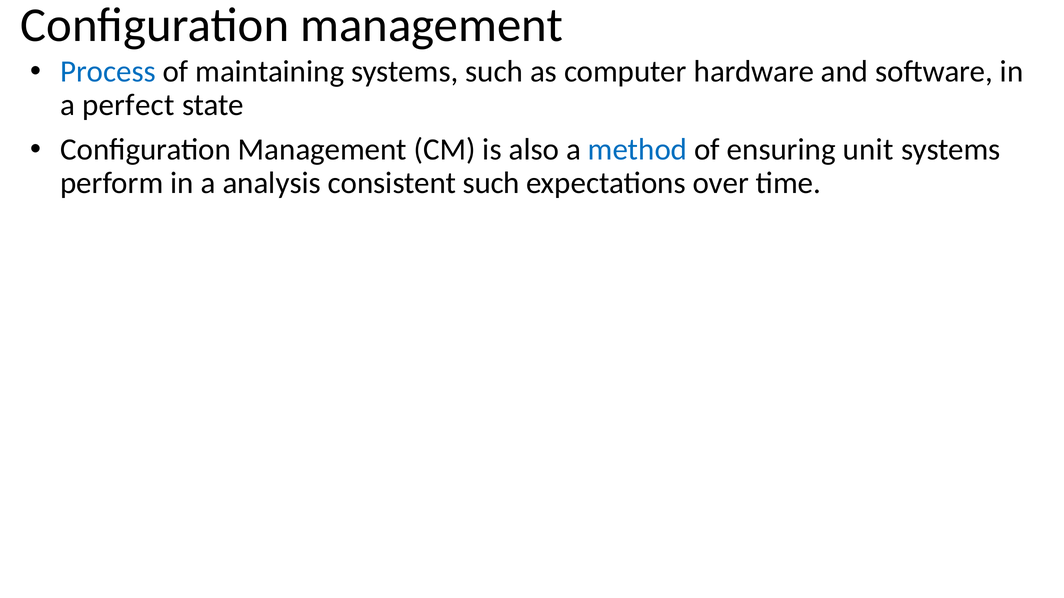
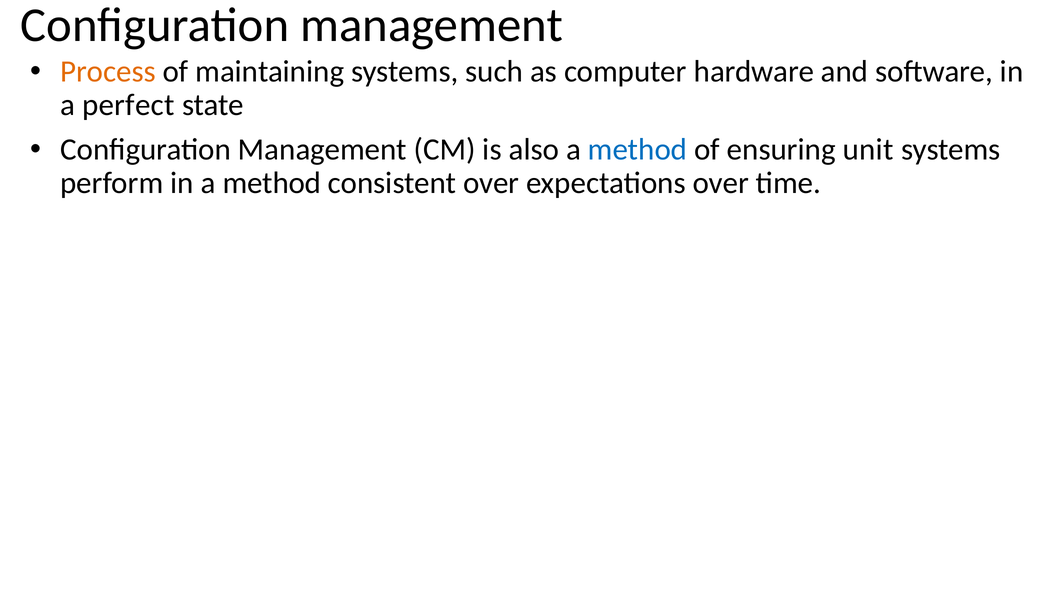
Process colour: blue -> orange
in a analysis: analysis -> method
consistent such: such -> over
